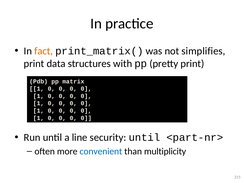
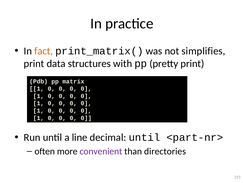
security: security -> decimal
convenient colour: blue -> purple
multiplicity: multiplicity -> directories
